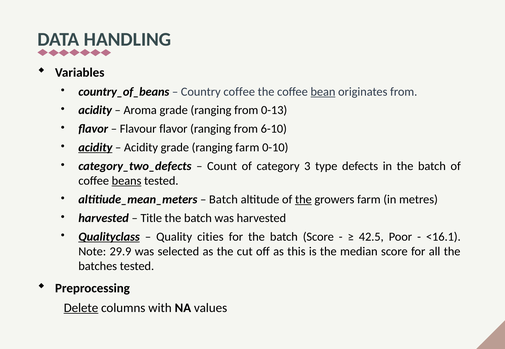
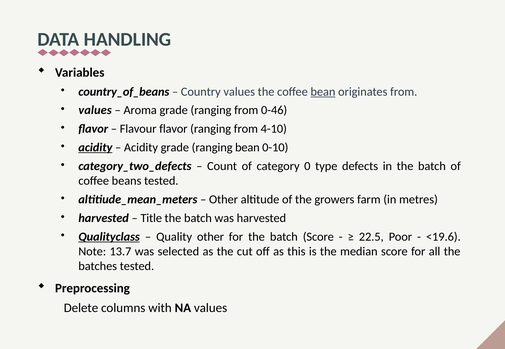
Country coffee: coffee -> values
acidity at (95, 110): acidity -> values
0-13: 0-13 -> 0-46
6-10: 6-10 -> 4-10
ranging farm: farm -> bean
3: 3 -> 0
beans underline: present -> none
Batch at (223, 200): Batch -> Other
the at (303, 200) underline: present -> none
Quality cities: cities -> other
42.5: 42.5 -> 22.5
<16.1: <16.1 -> <19.6
29.9: 29.9 -> 13.7
Delete underline: present -> none
